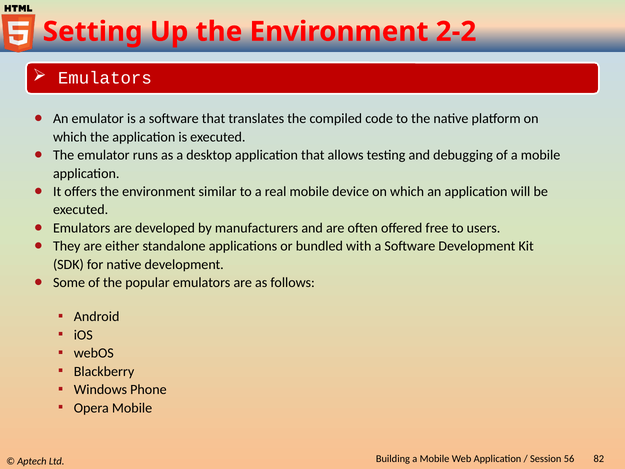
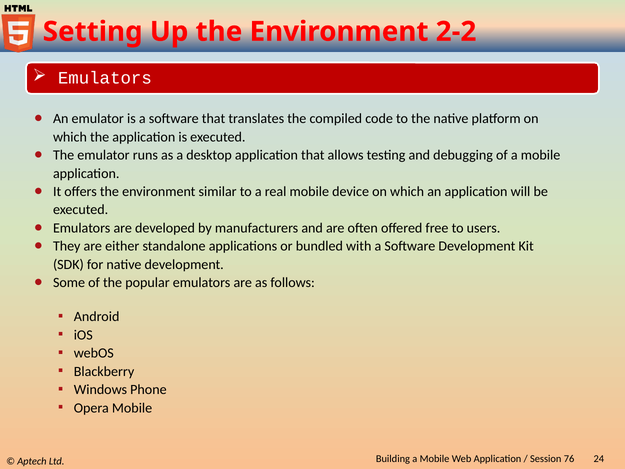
56: 56 -> 76
82: 82 -> 24
